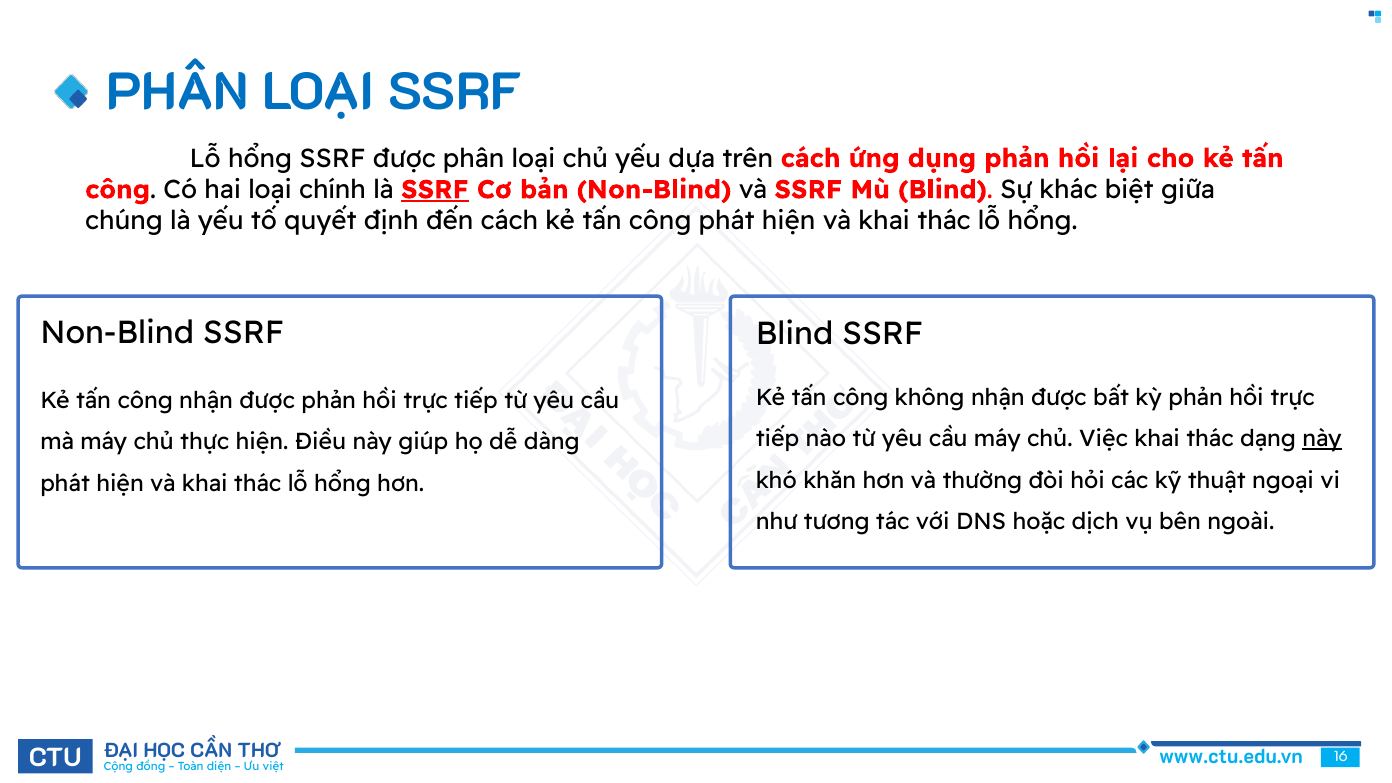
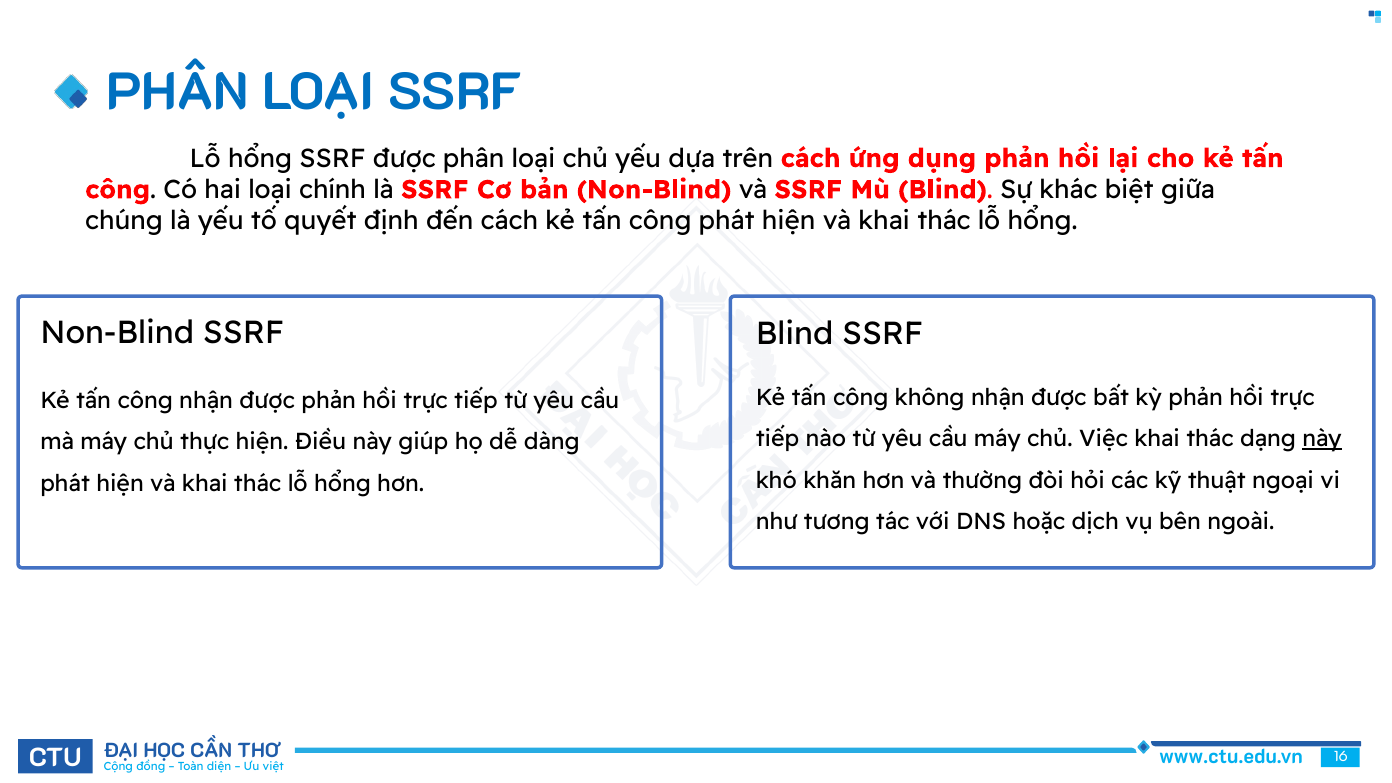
SSRF at (435, 190) underline: present -> none
